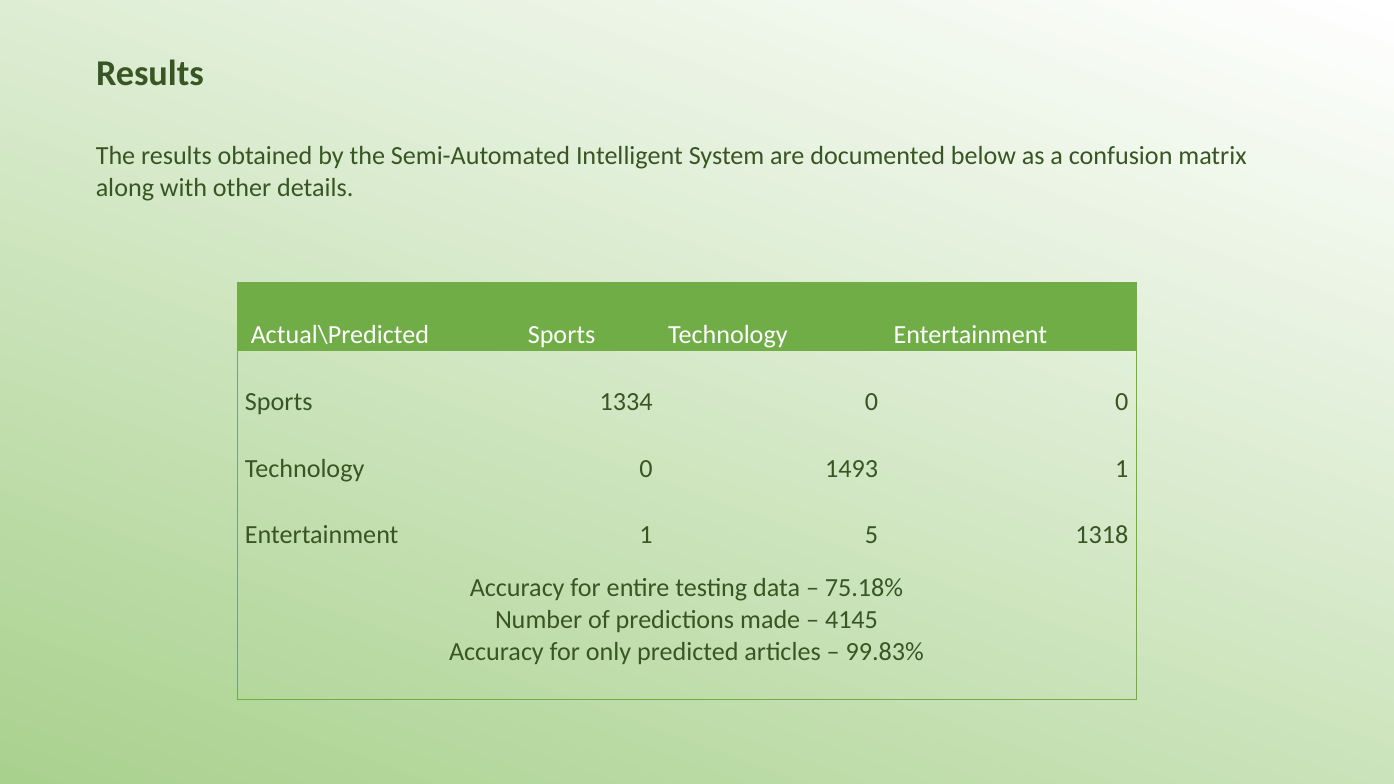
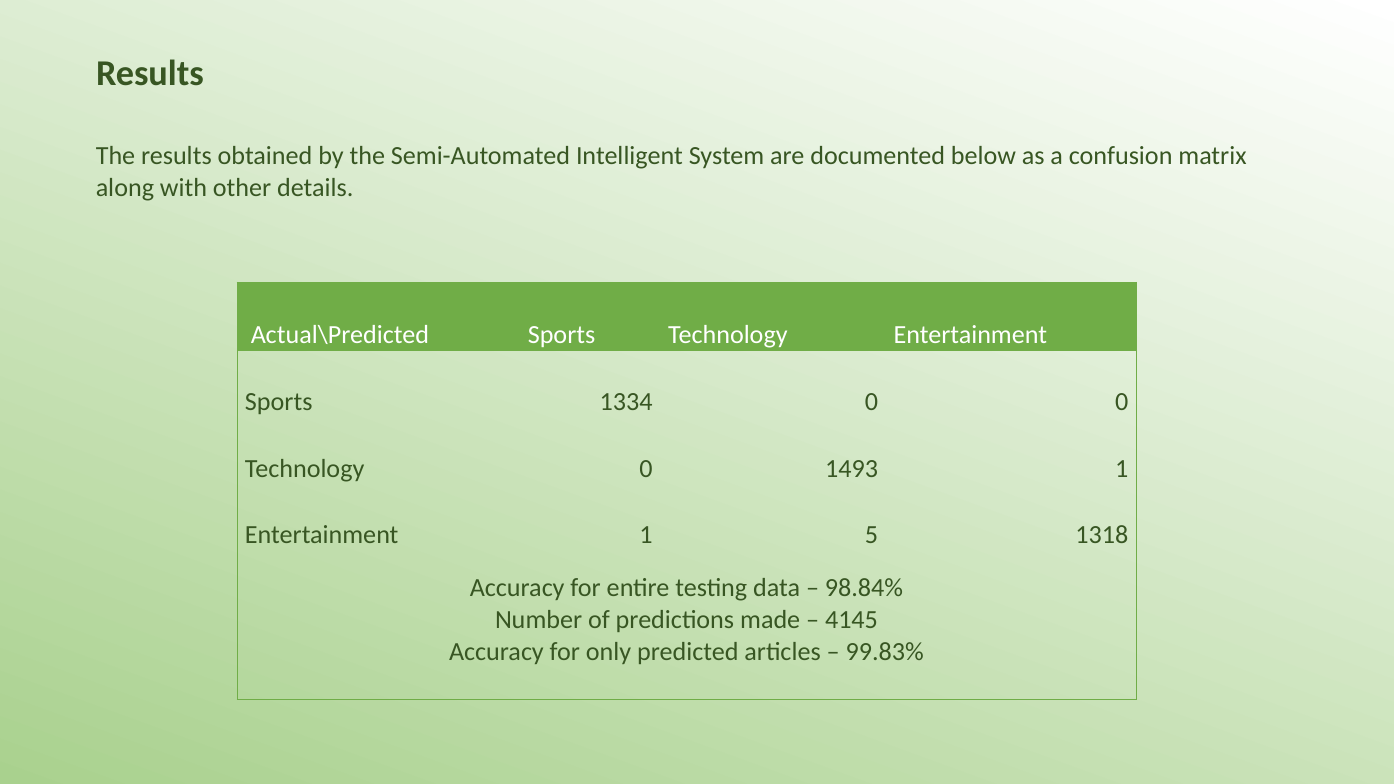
75.18%: 75.18% -> 98.84%
